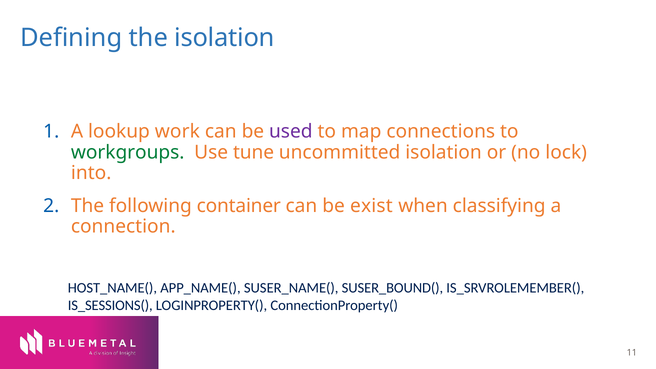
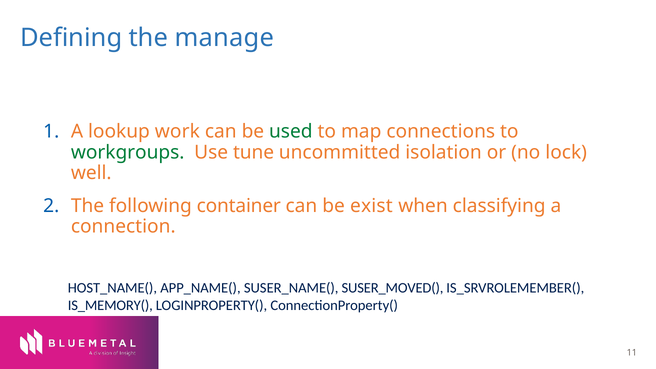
the isolation: isolation -> manage
used colour: purple -> green
into: into -> well
SUSER_BOUND(: SUSER_BOUND( -> SUSER_MOVED(
IS_SESSIONS(: IS_SESSIONS( -> IS_MEMORY(
